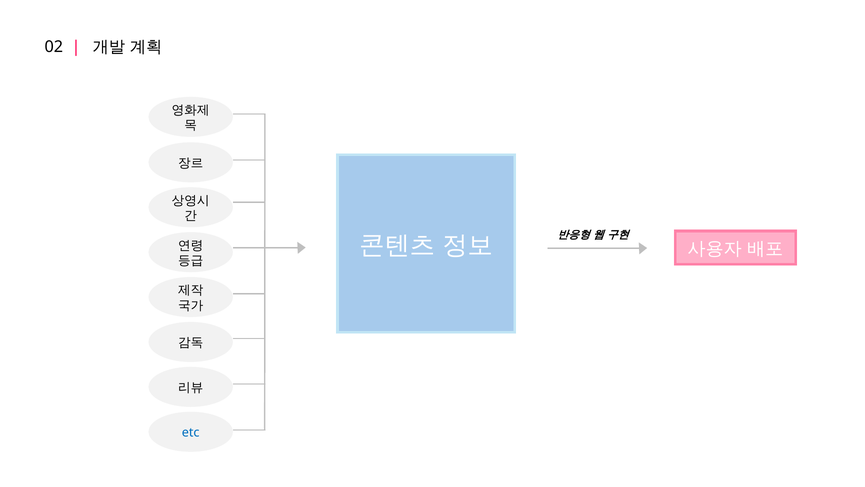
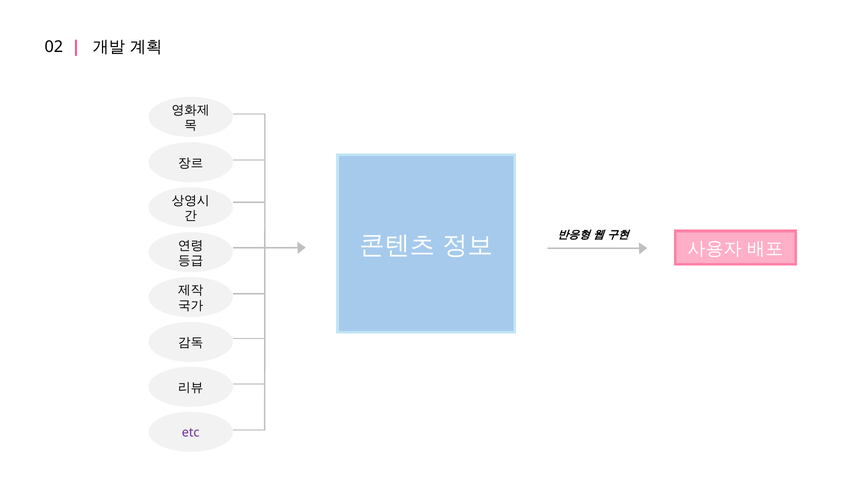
etc colour: blue -> purple
